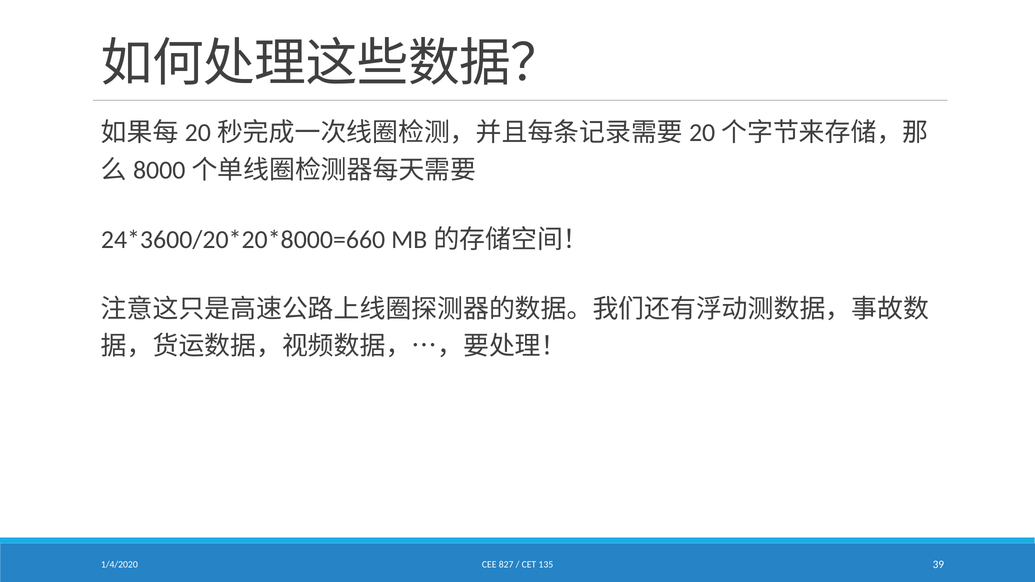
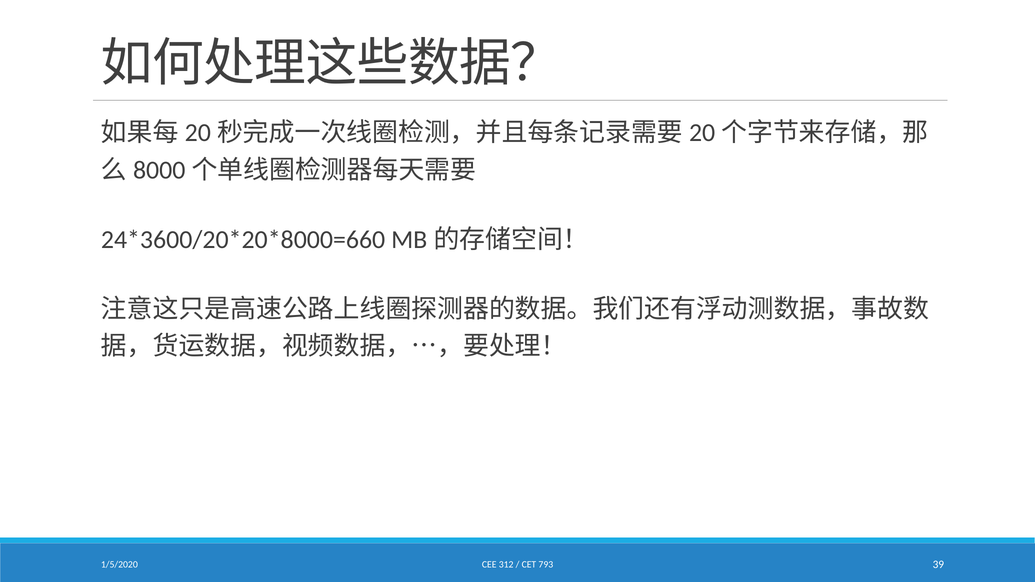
1/4/2020: 1/4/2020 -> 1/5/2020
827: 827 -> 312
135: 135 -> 793
